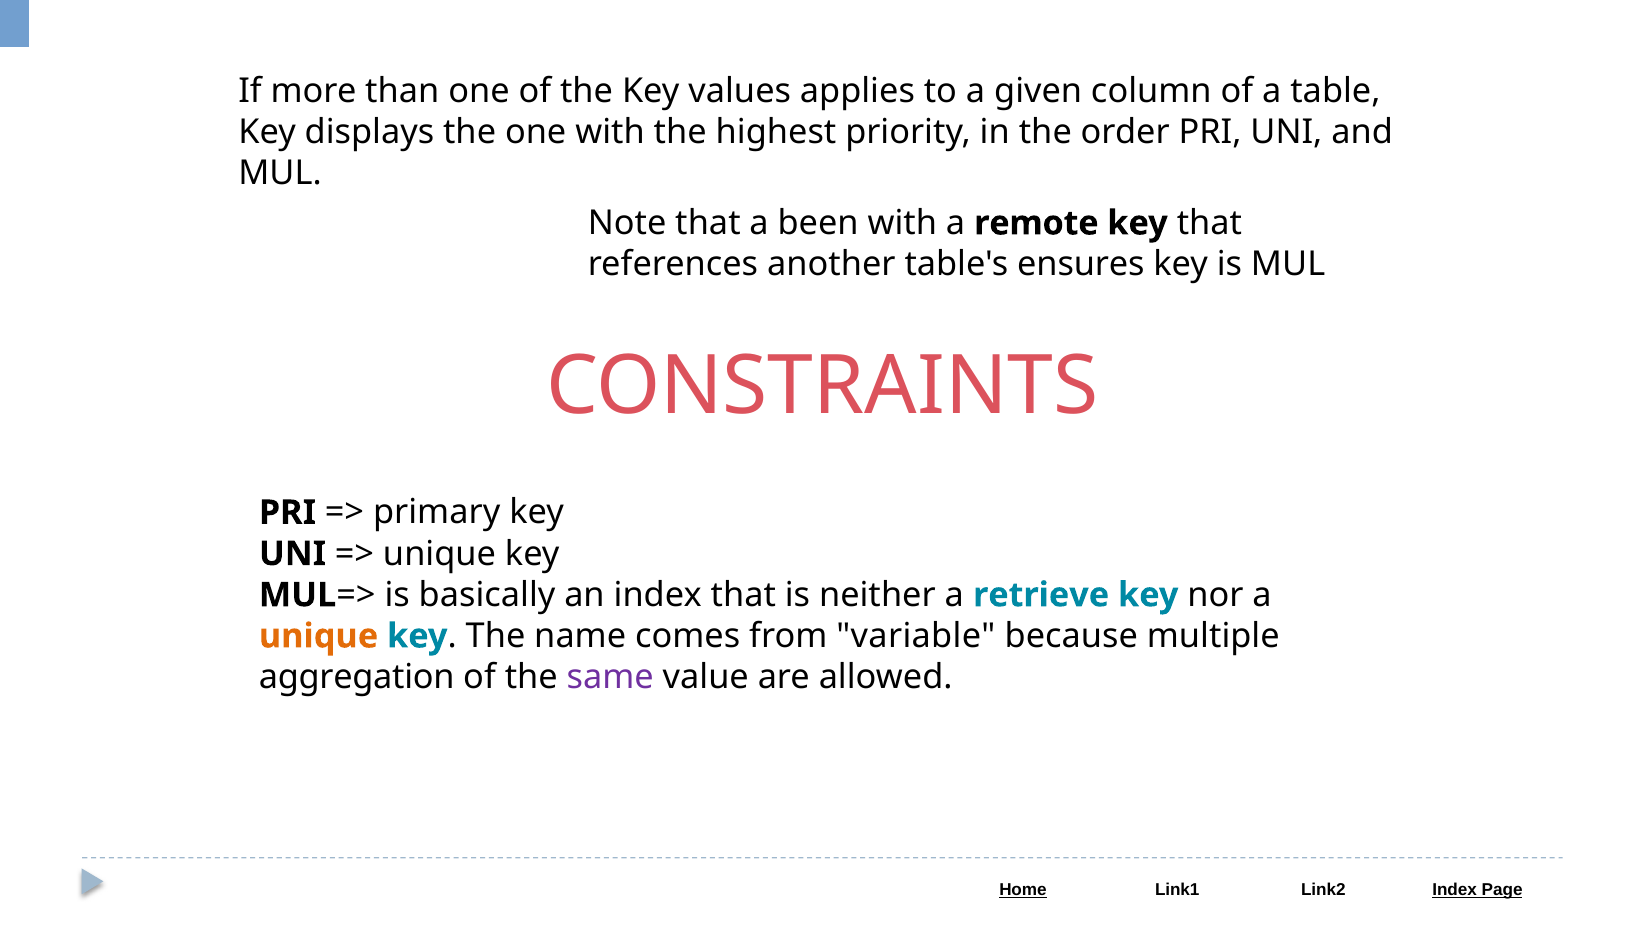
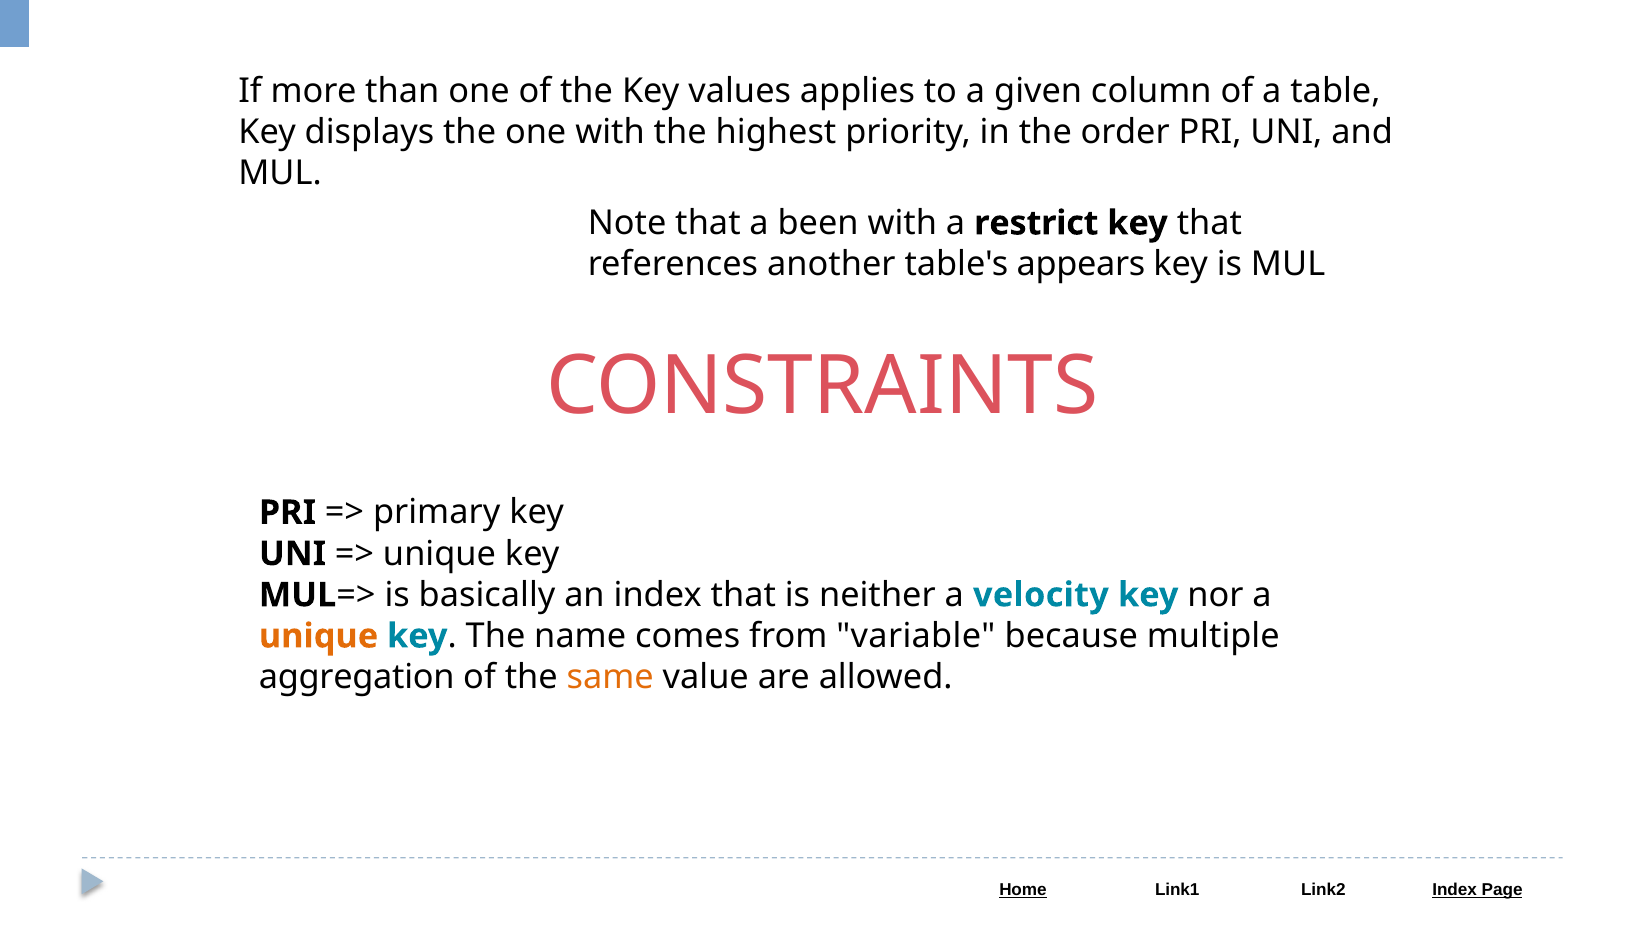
remote: remote -> restrict
ensures: ensures -> appears
retrieve: retrieve -> velocity
same colour: purple -> orange
